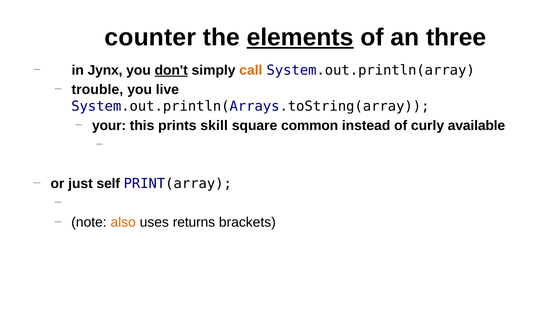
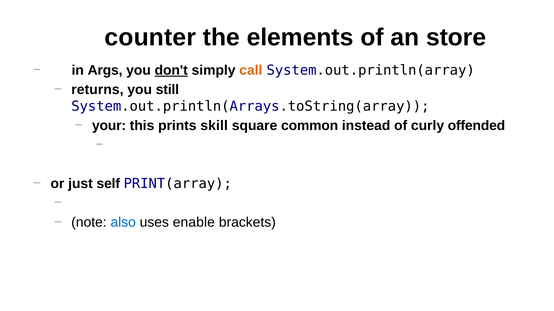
elements underline: present -> none
three: three -> store
Jynx: Jynx -> Args
trouble: trouble -> returns
live: live -> still
available: available -> offended
also colour: orange -> blue
returns: returns -> enable
